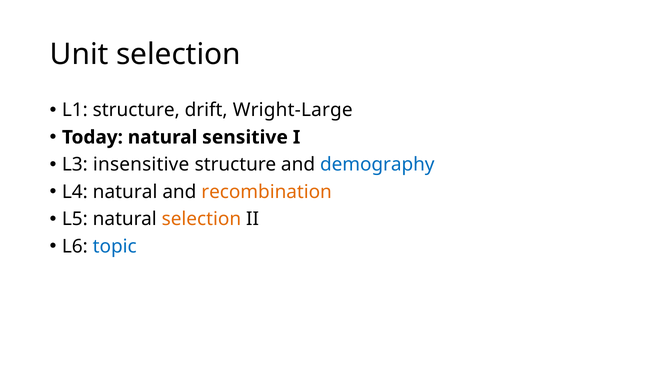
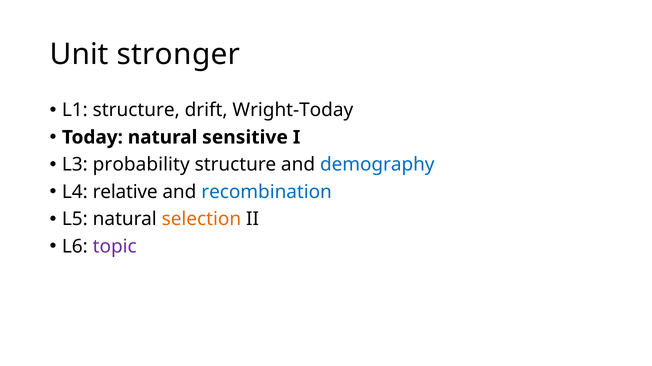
Unit selection: selection -> stronger
Wright-Large: Wright-Large -> Wright-Today
insensitive: insensitive -> probability
L4 natural: natural -> relative
recombination colour: orange -> blue
topic colour: blue -> purple
